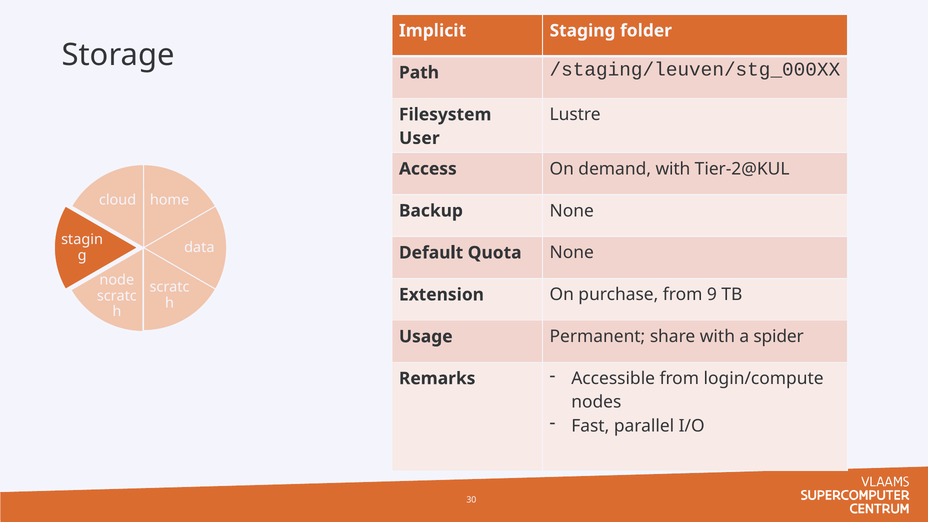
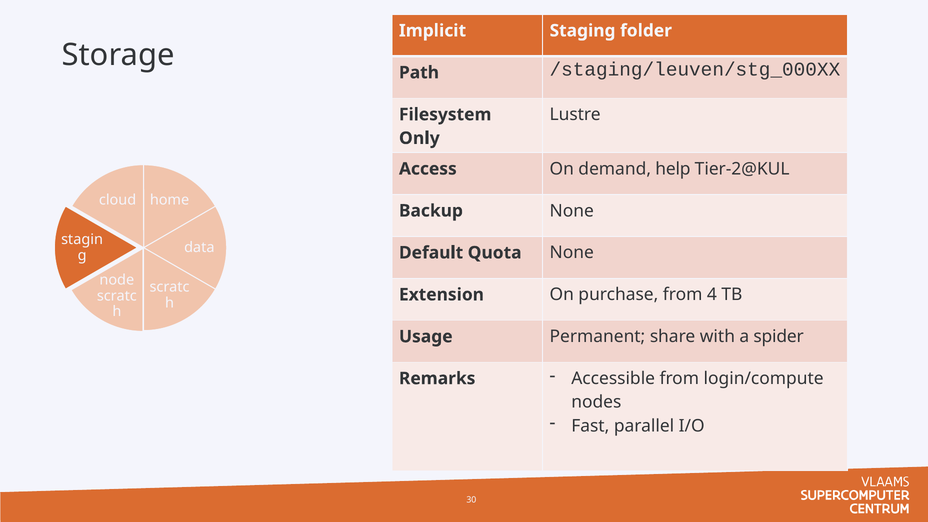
User: User -> Only
demand with: with -> help
9: 9 -> 4
